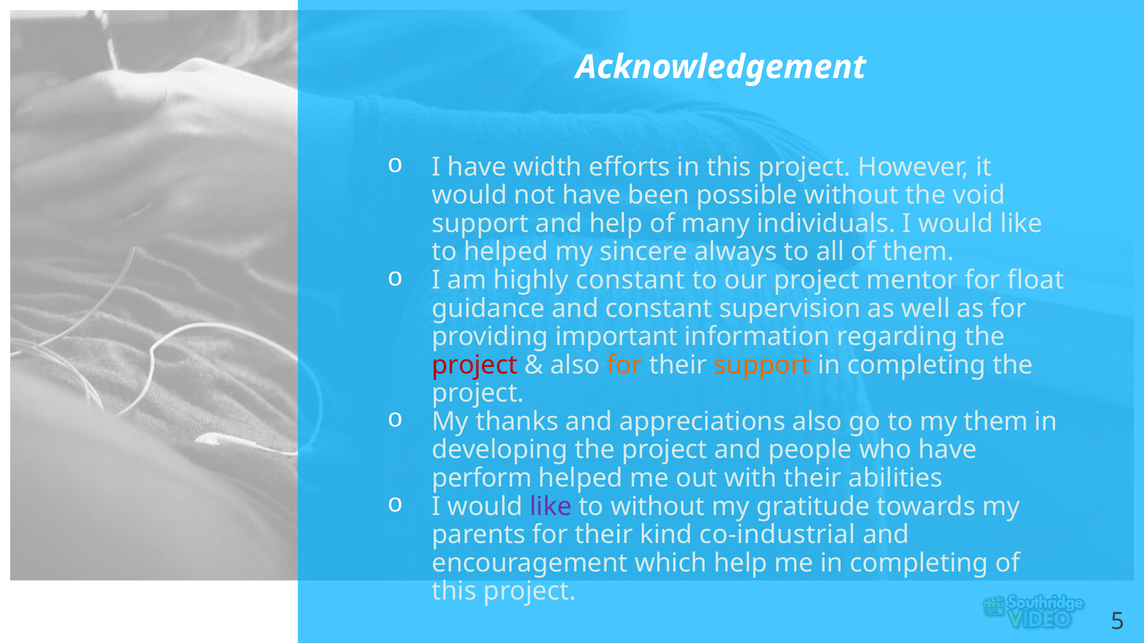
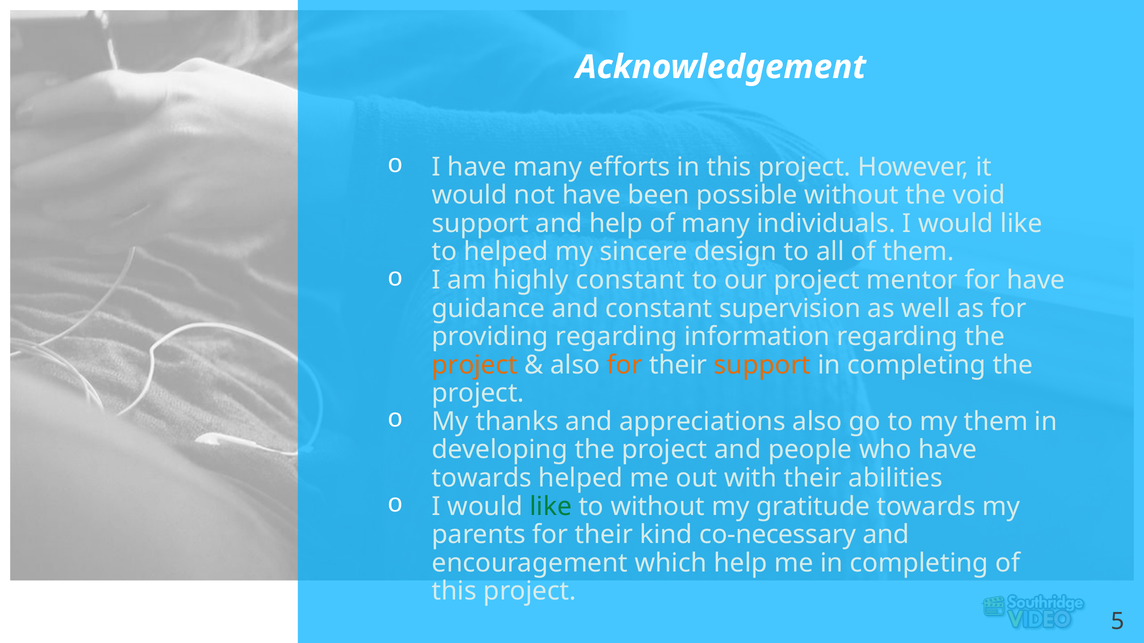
have width: width -> many
always: always -> design
for float: float -> have
providing important: important -> regarding
project at (475, 365) colour: red -> orange
perform at (482, 478): perform -> towards
like at (551, 507) colour: purple -> green
co-industrial: co-industrial -> co-necessary
